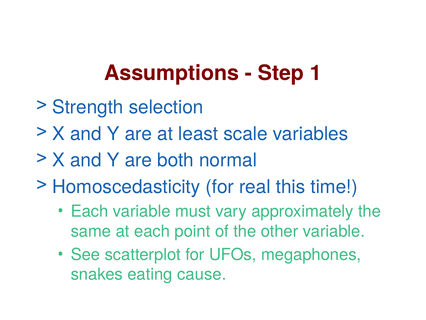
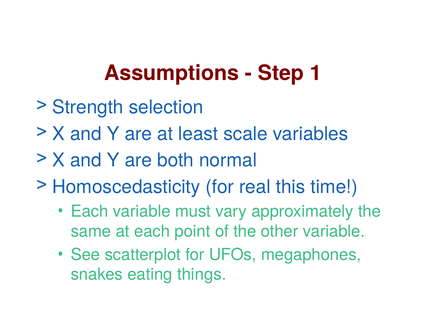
cause: cause -> things
